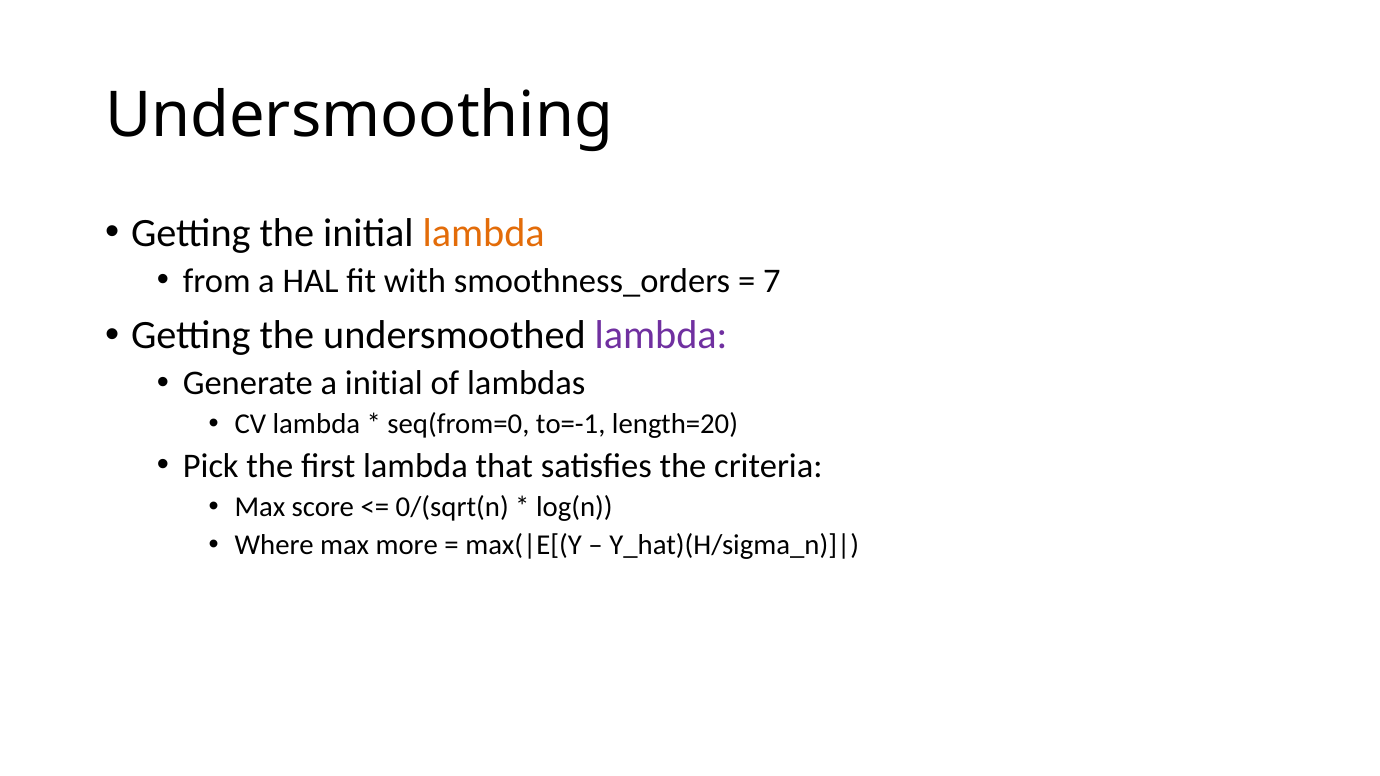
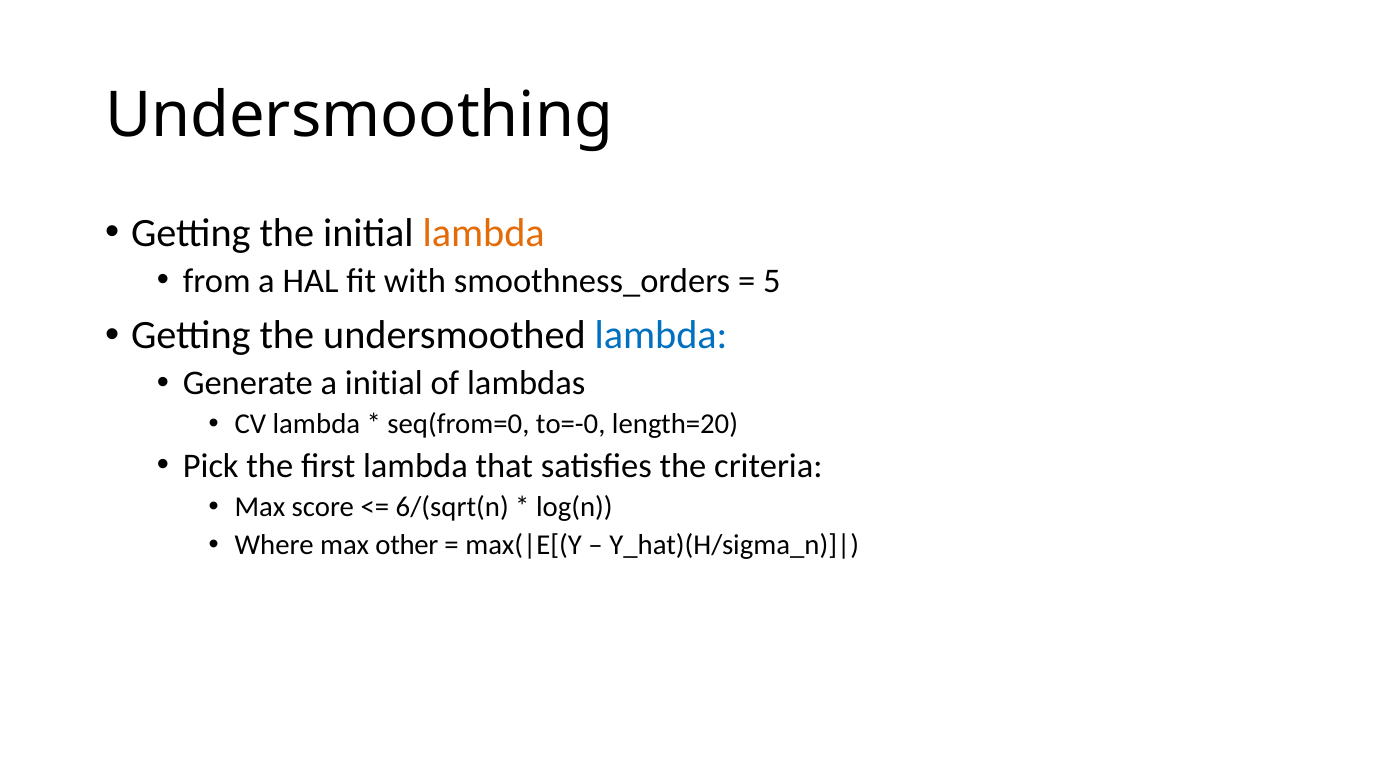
7: 7 -> 5
lambda at (661, 336) colour: purple -> blue
to=-1: to=-1 -> to=-0
0/(sqrt(n: 0/(sqrt(n -> 6/(sqrt(n
more: more -> other
